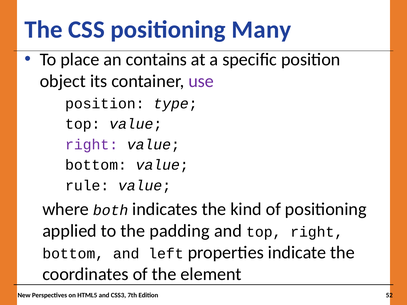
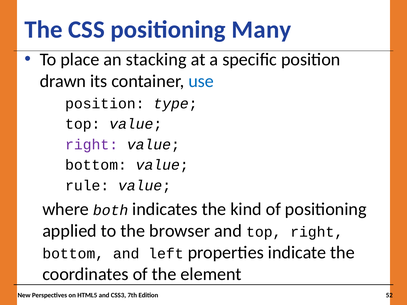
contains: contains -> stacking
object: object -> drawn
use colour: purple -> blue
padding: padding -> browser
